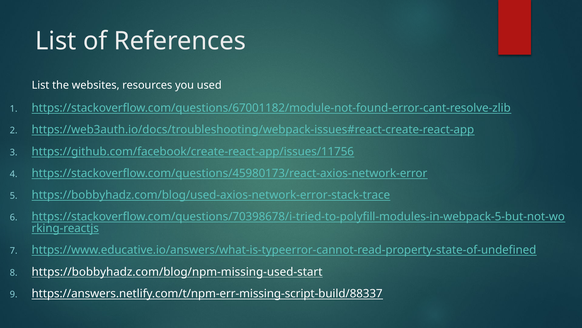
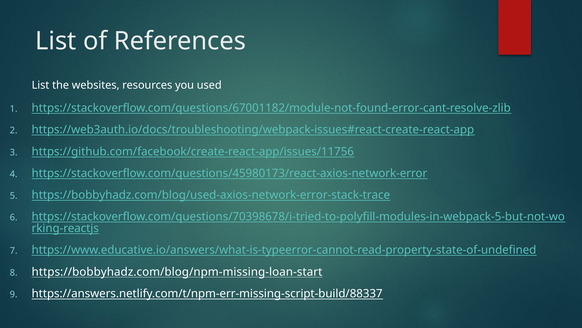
https://bobbyhadz.com/blog/npm-missing-used-start: https://bobbyhadz.com/blog/npm-missing-used-start -> https://bobbyhadz.com/blog/npm-missing-loan-start
